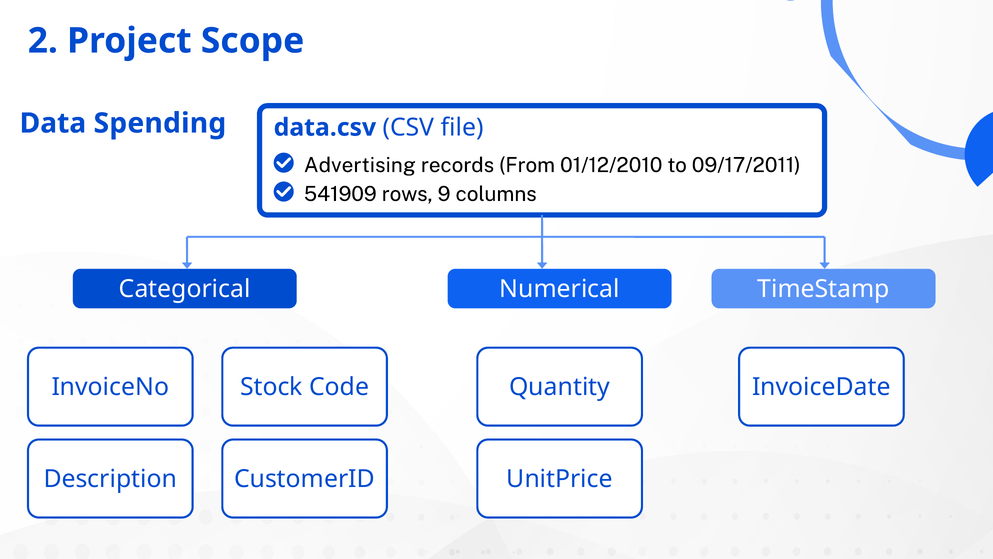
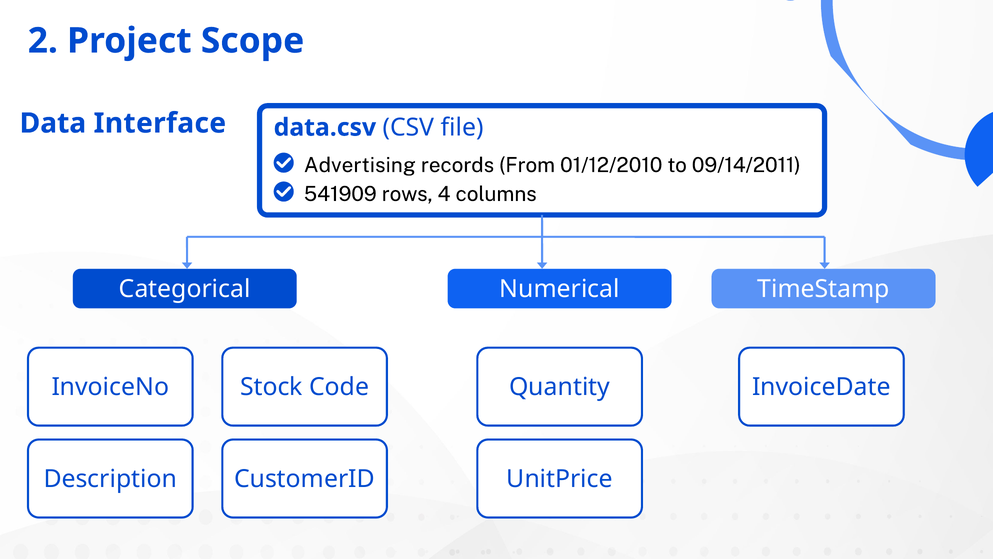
Spending: Spending -> Interface
09/17/2011: 09/17/2011 -> 09/14/2011
9: 9 -> 4
